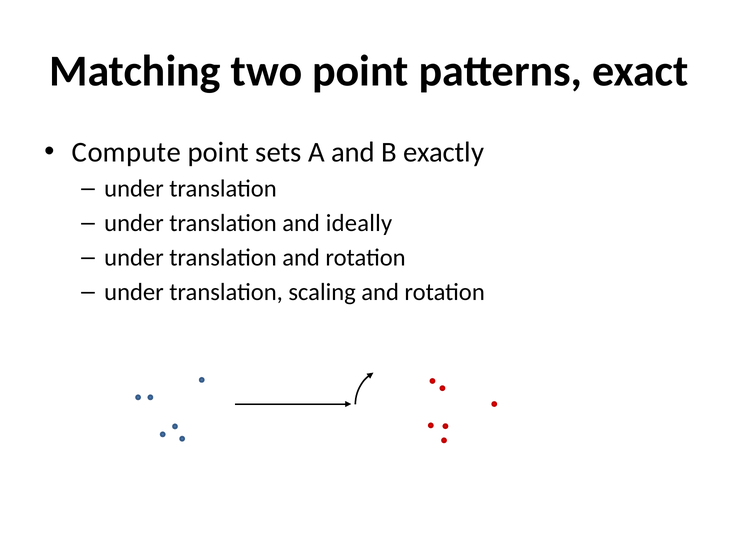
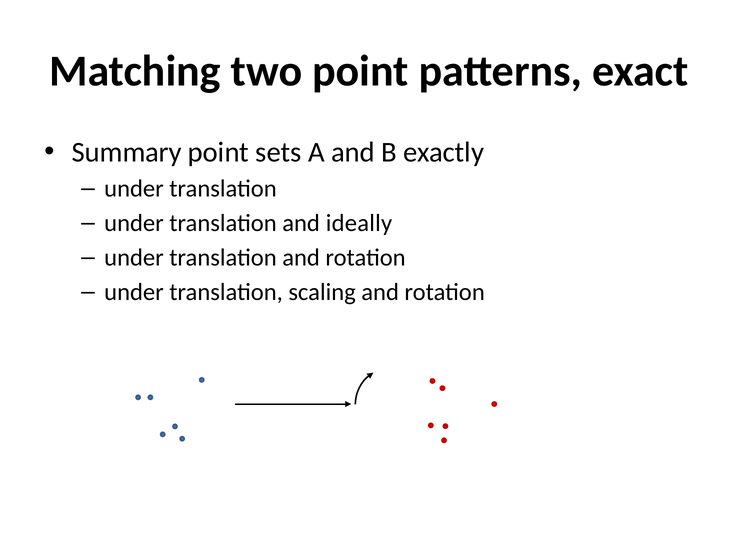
Compute: Compute -> Summary
